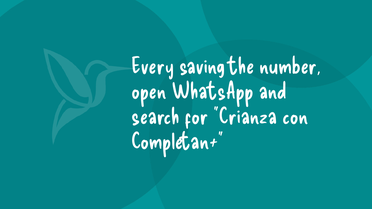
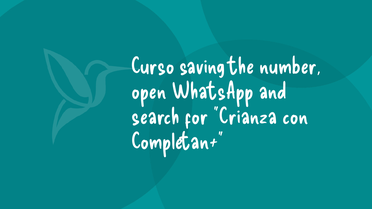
Every: Every -> Curso
